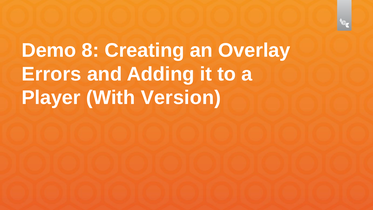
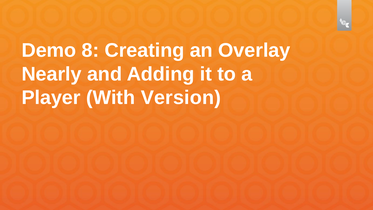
Errors: Errors -> Nearly
